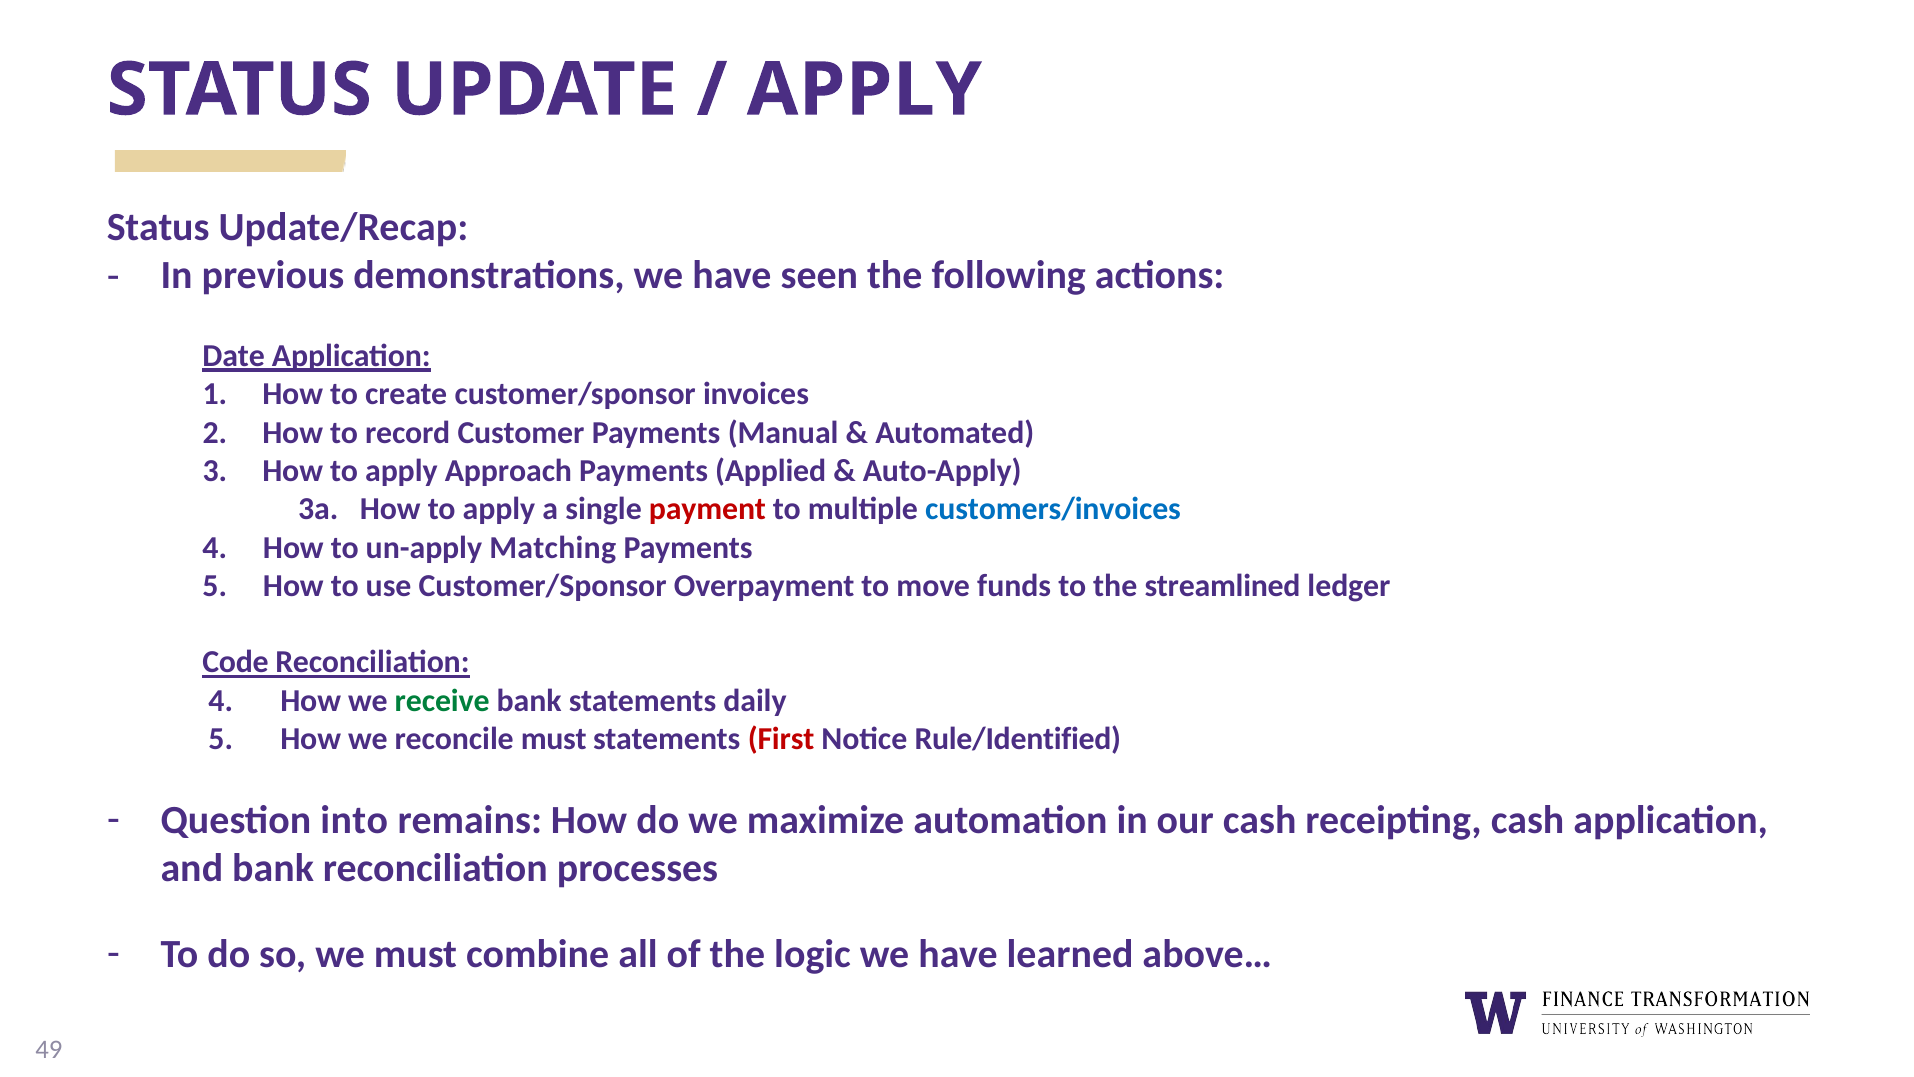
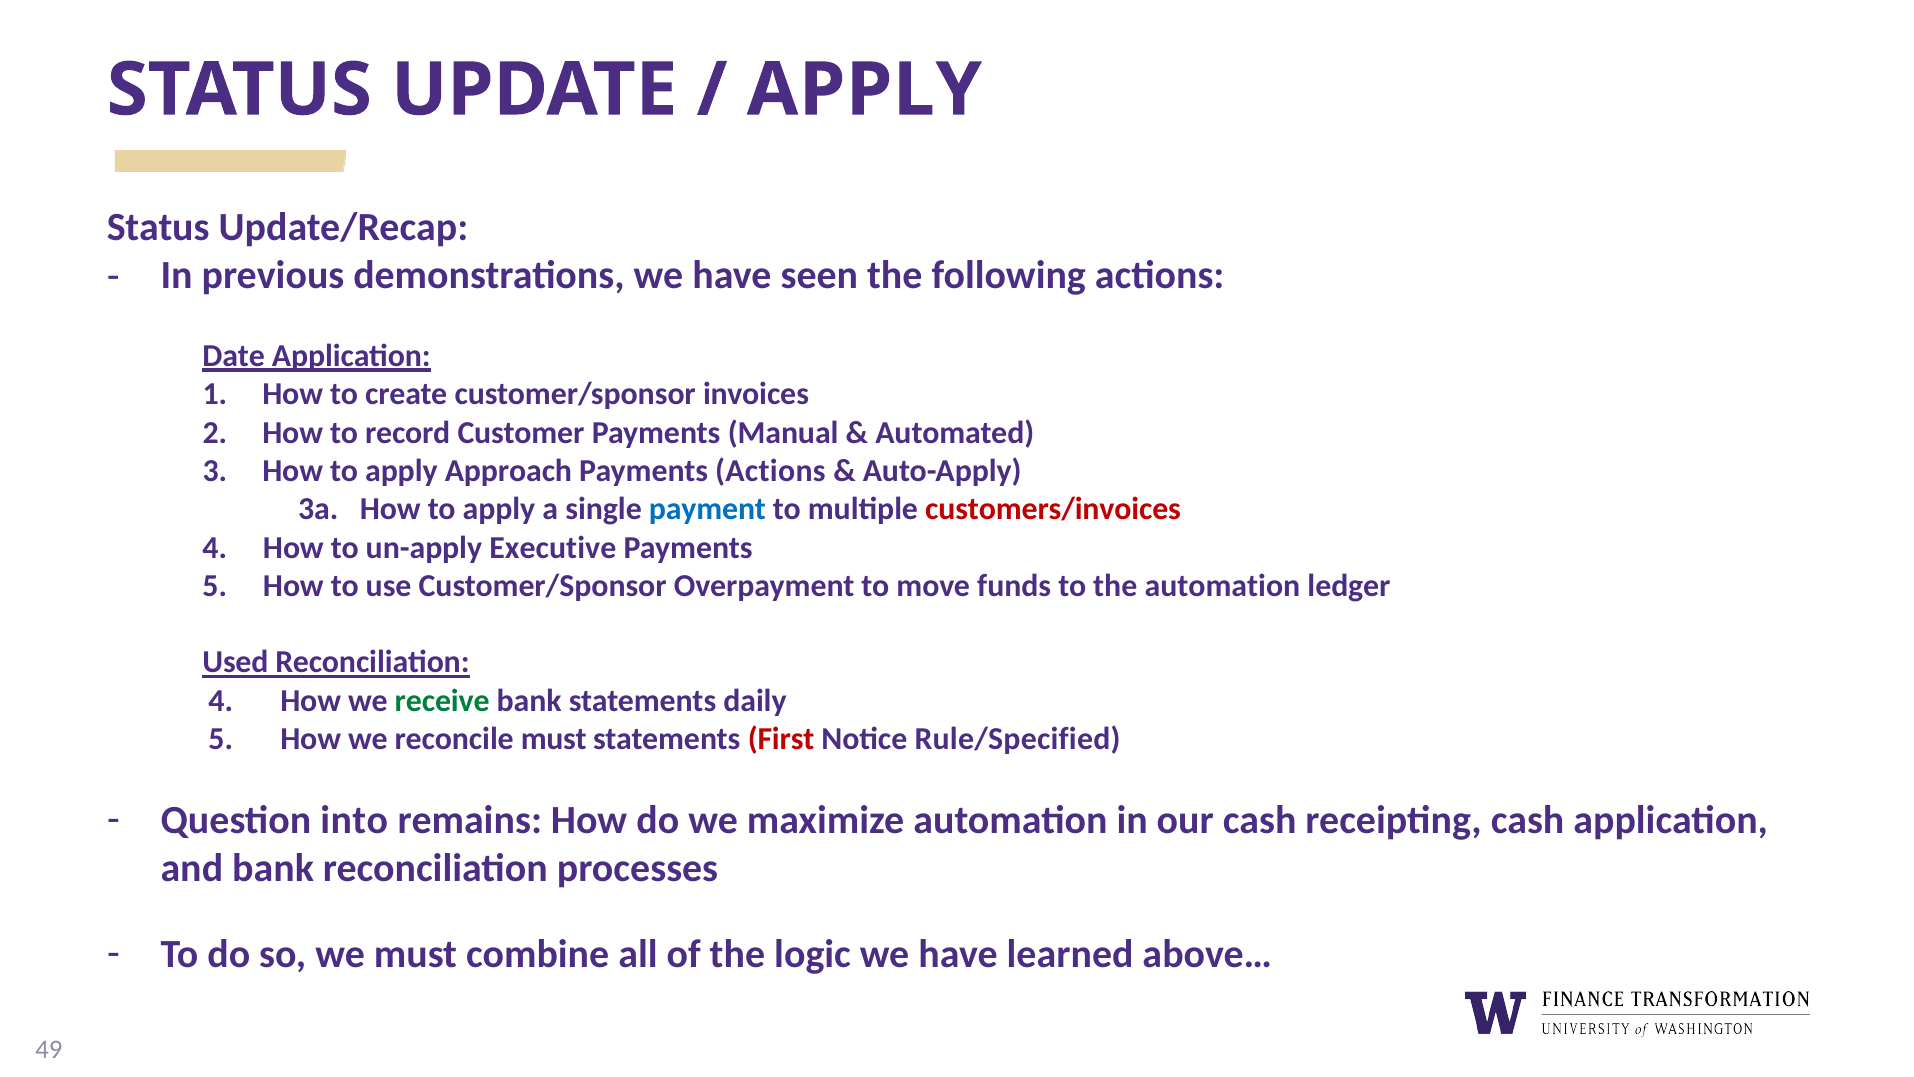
Payments Applied: Applied -> Actions
payment colour: red -> blue
customers/invoices colour: blue -> red
Matching: Matching -> Executive
the streamlined: streamlined -> automation
Code: Code -> Used
Rule/Identified: Rule/Identified -> Rule/Specified
